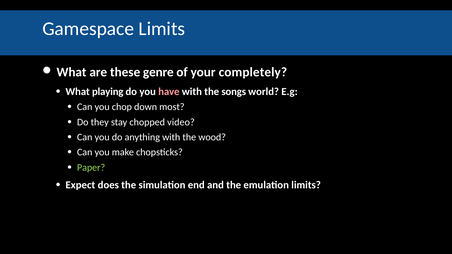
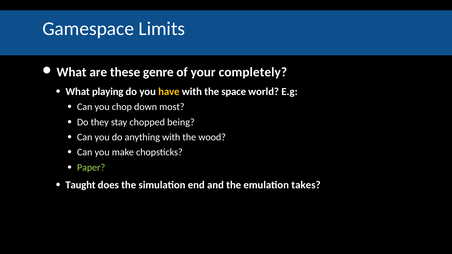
have colour: pink -> yellow
songs: songs -> space
video: video -> being
Expect: Expect -> Taught
emulation limits: limits -> takes
